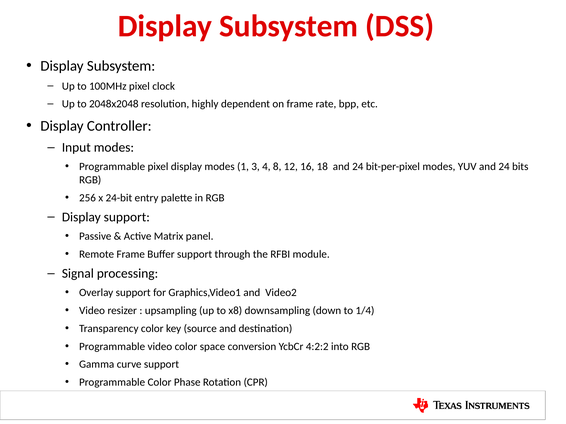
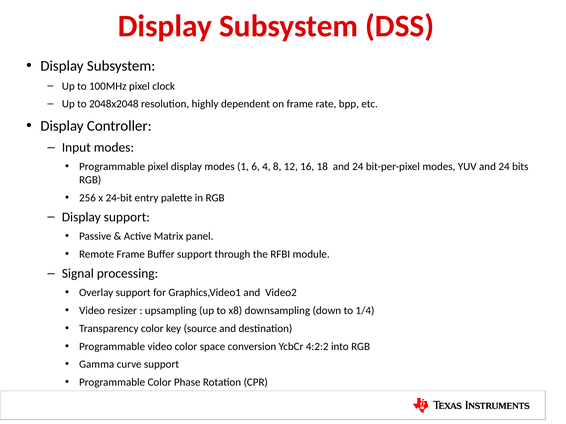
3: 3 -> 6
